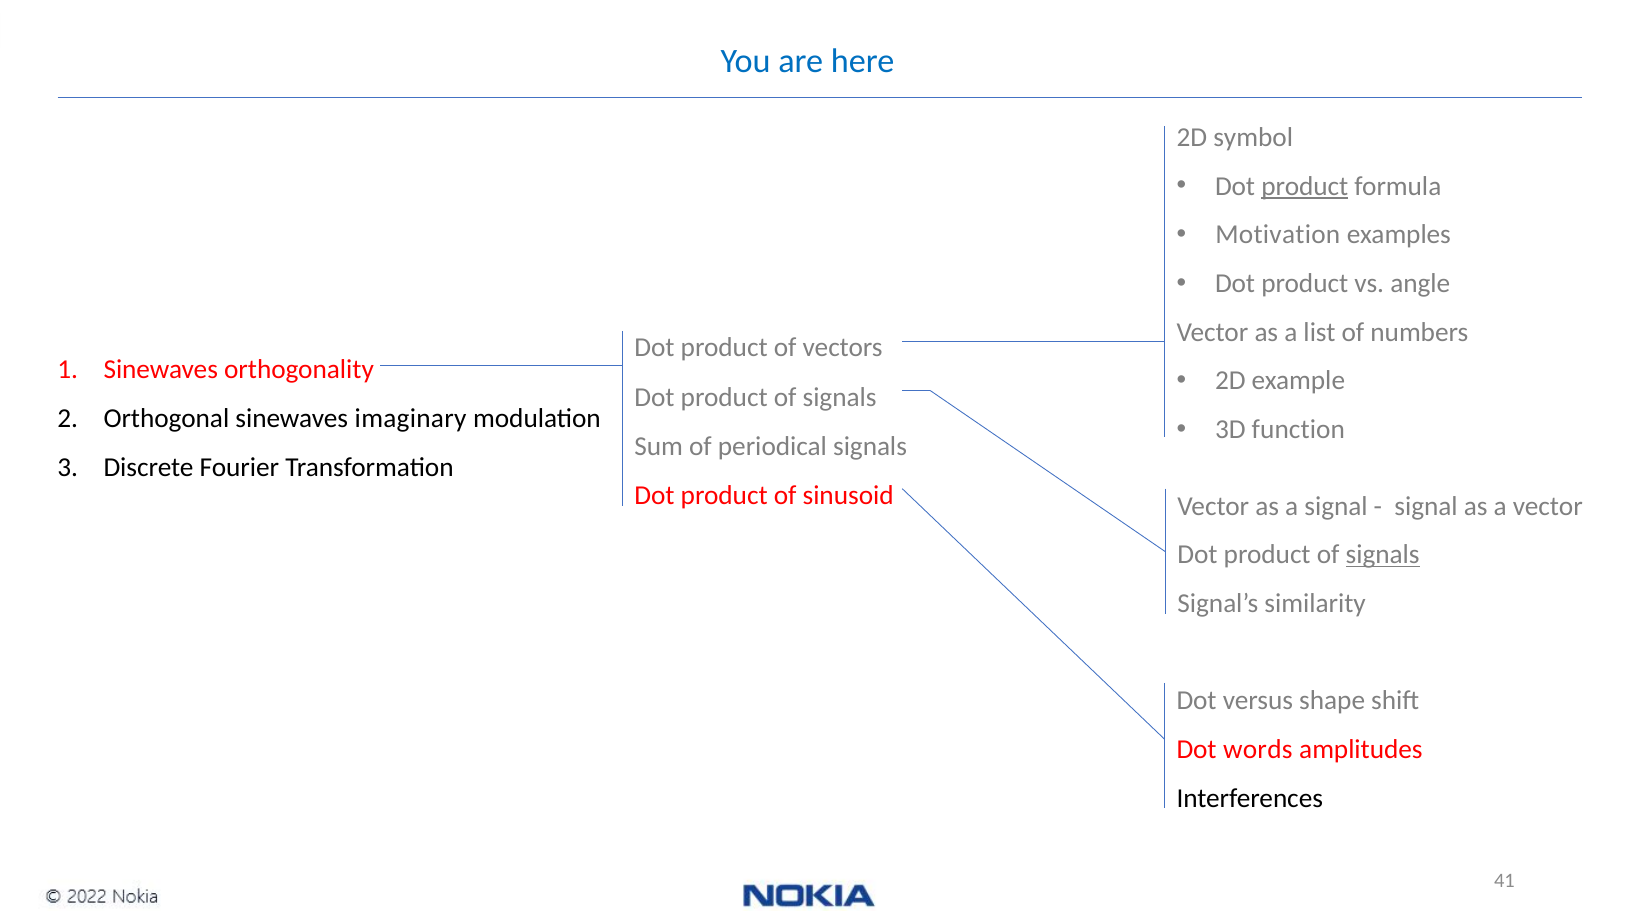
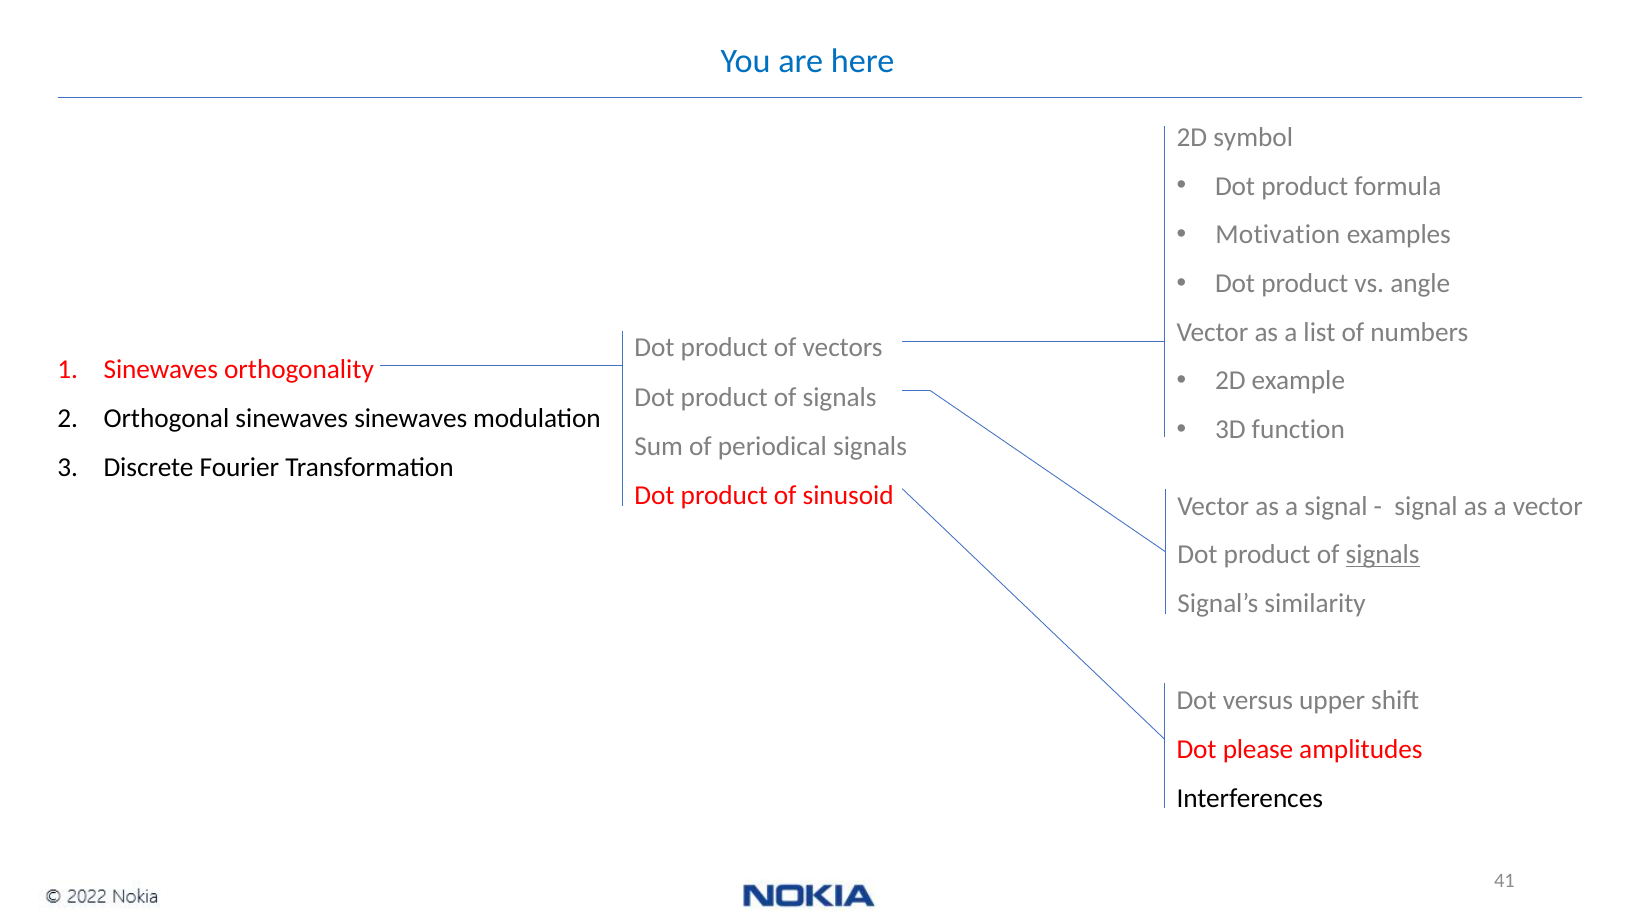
product at (1305, 186) underline: present -> none
sinewaves imaginary: imaginary -> sinewaves
shape: shape -> upper
words: words -> please
